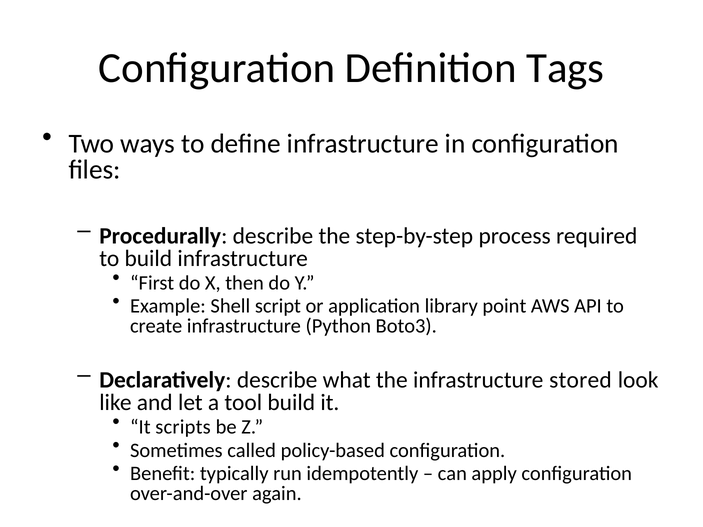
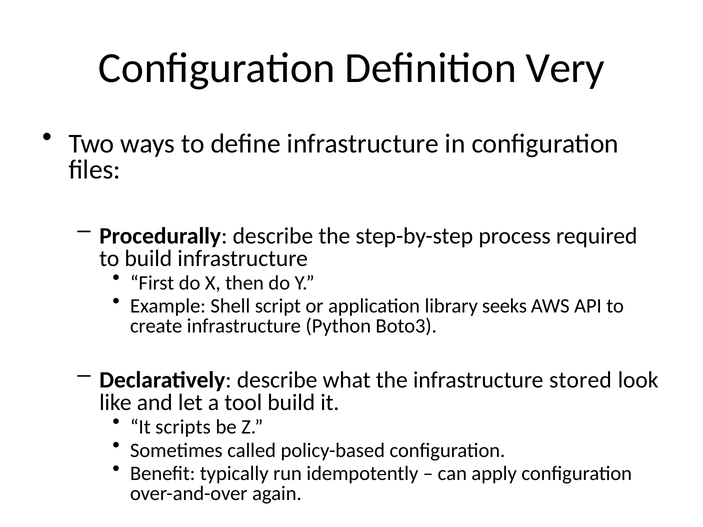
Tags: Tags -> Very
point: point -> seeks
